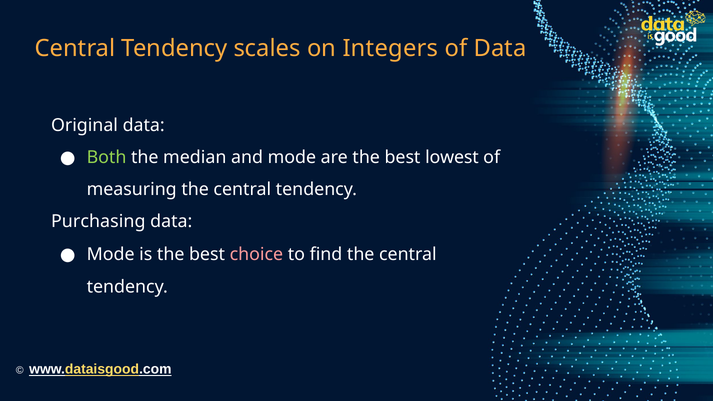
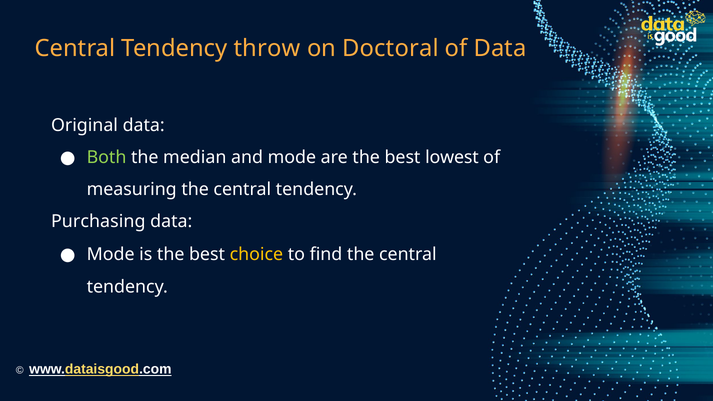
scales: scales -> throw
Integers: Integers -> Doctoral
choice colour: pink -> yellow
